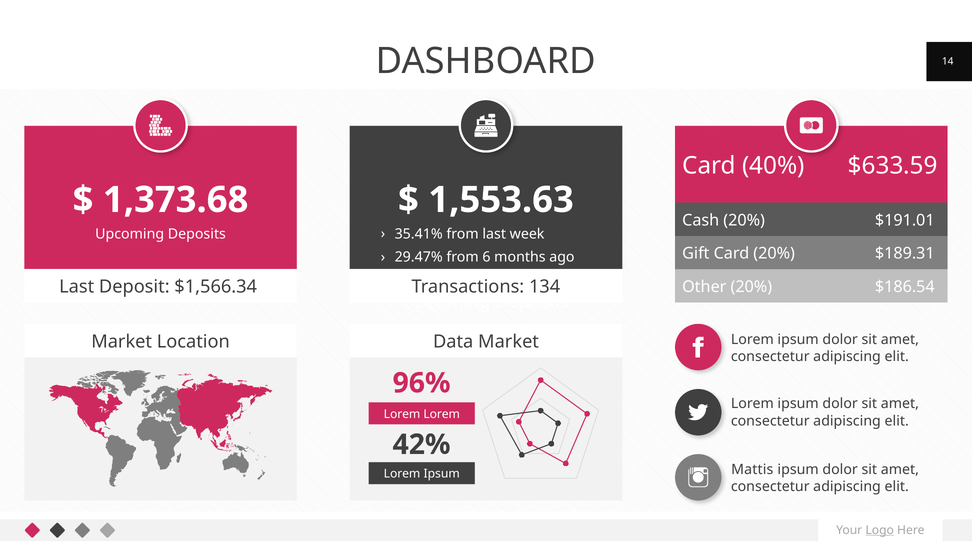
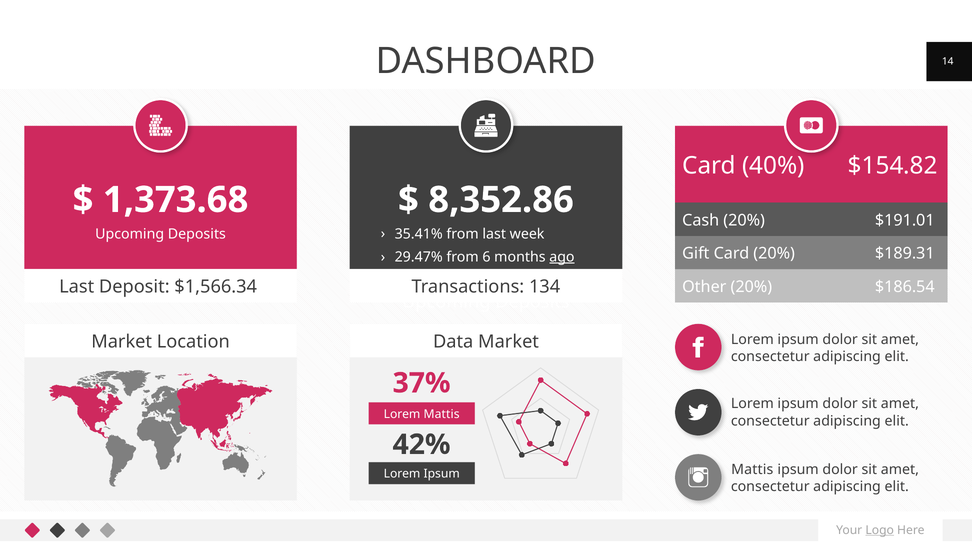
$633.59: $633.59 -> $154.82
1,553.63: 1,553.63 -> 8,352.86
ago underline: none -> present
96%: 96% -> 37%
Lorem at (442, 414): Lorem -> Mattis
